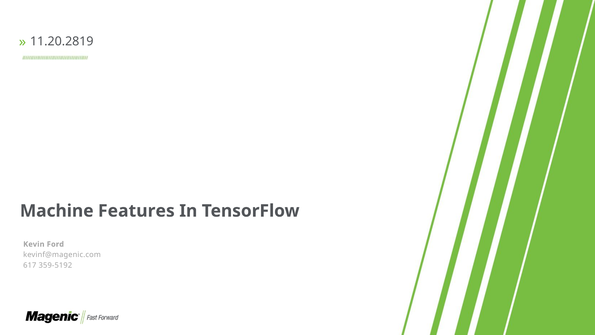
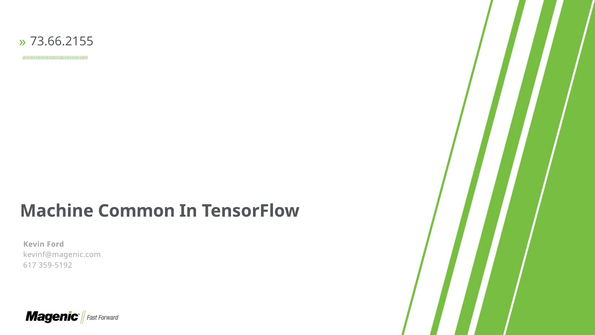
11.20.2819: 11.20.2819 -> 73.66.2155
Features: Features -> Common
